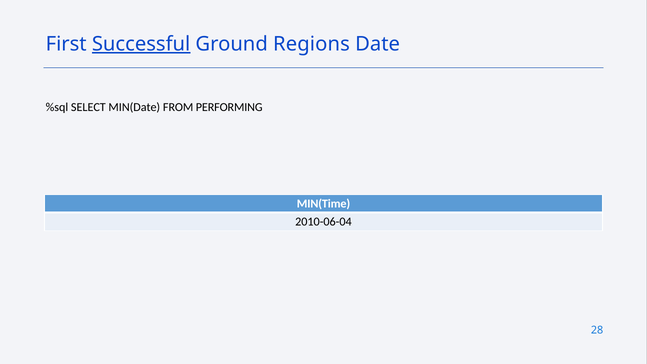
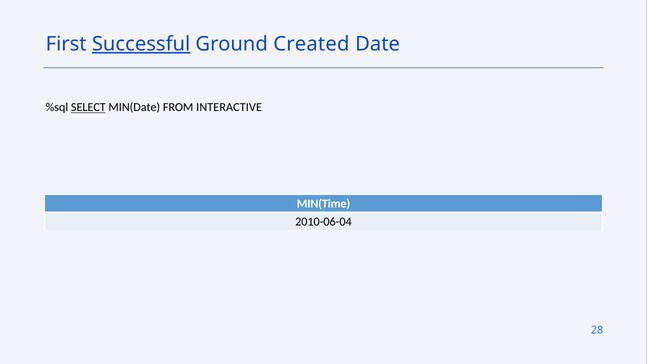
Regions: Regions -> Created
SELECT underline: none -> present
PERFORMING: PERFORMING -> INTERACTIVE
